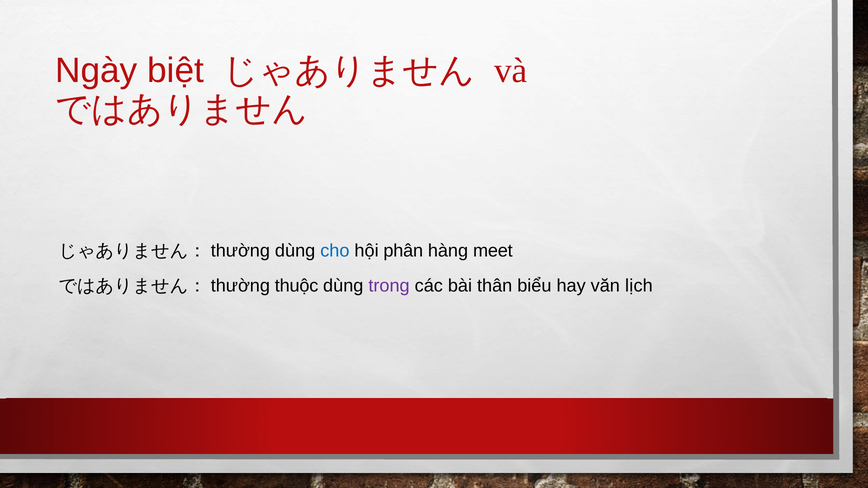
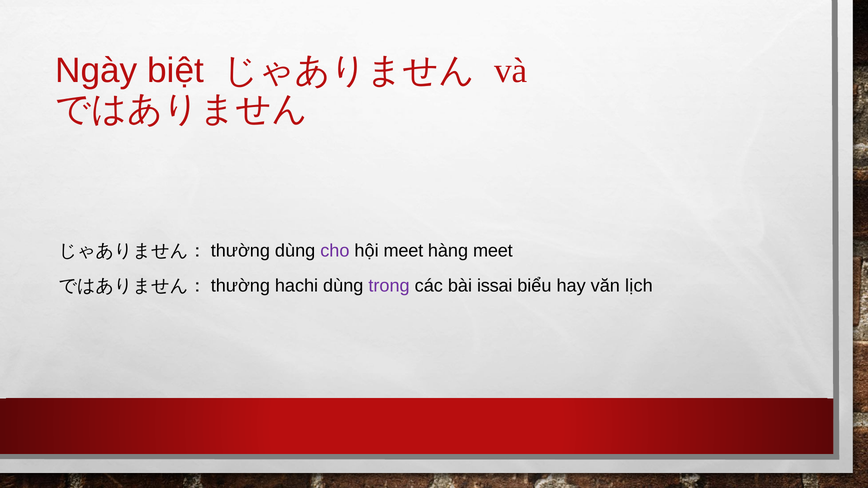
cho colour: blue -> purple
hội phân: phân -> meet
thuộc: thuộc -> hachi
thân: thân -> issai
